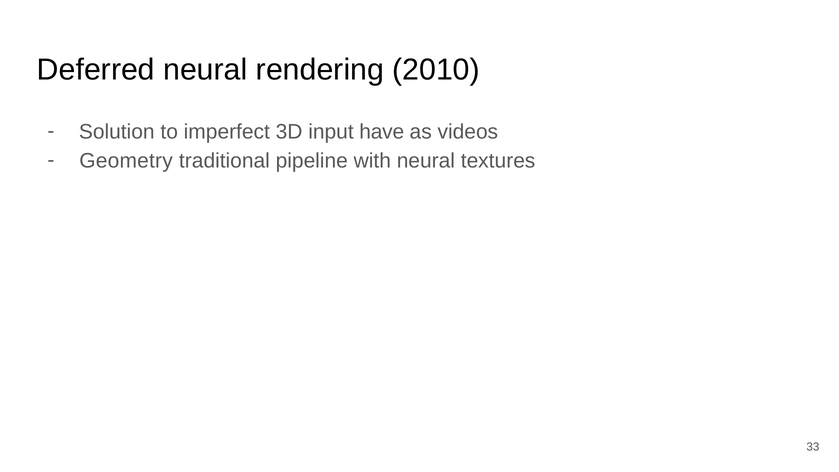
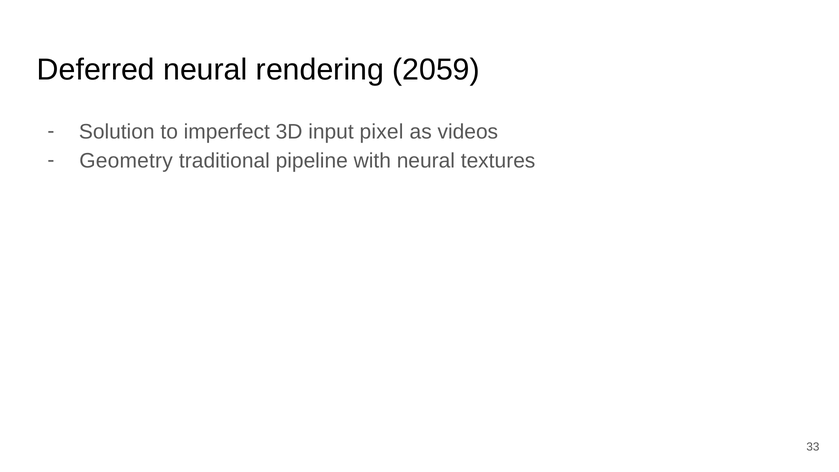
2010: 2010 -> 2059
have: have -> pixel
